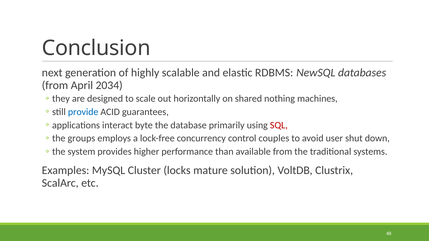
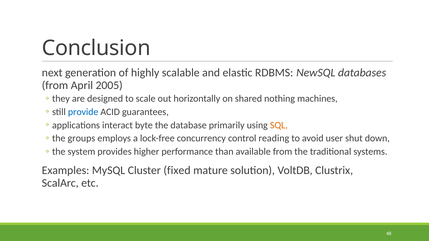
2034: 2034 -> 2005
SQL colour: red -> orange
couples: couples -> reading
locks: locks -> fixed
